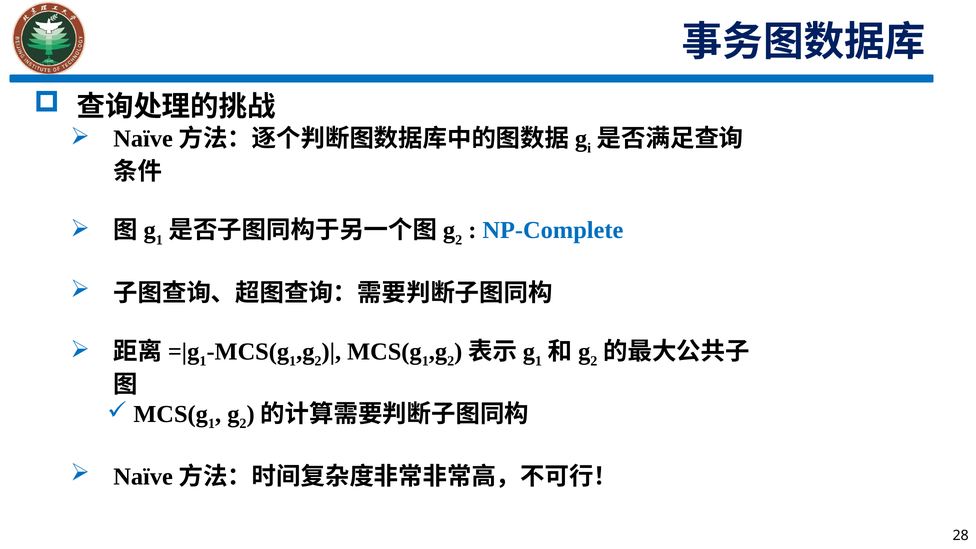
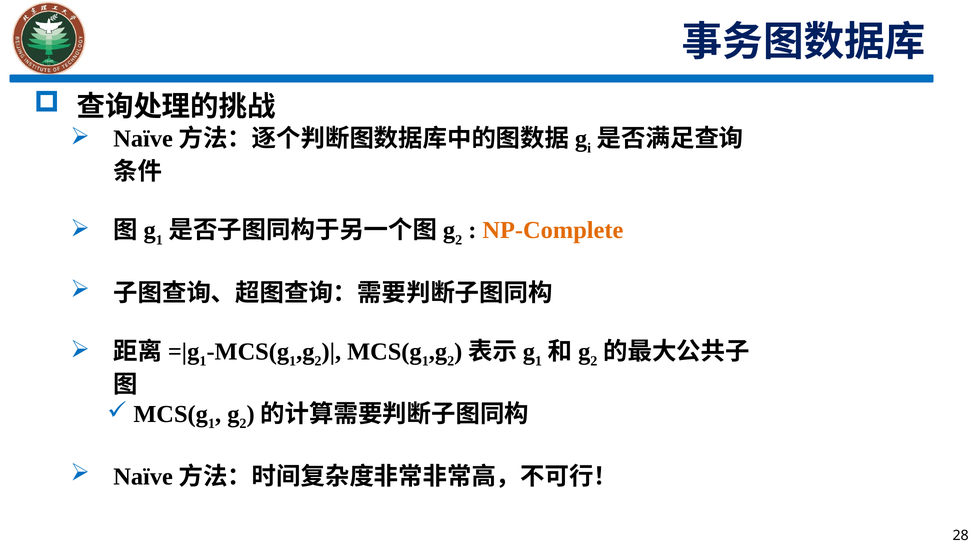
NP-Complete colour: blue -> orange
